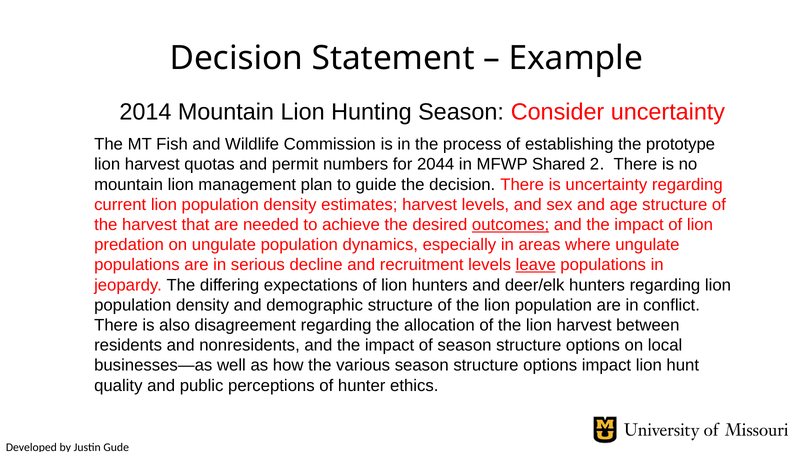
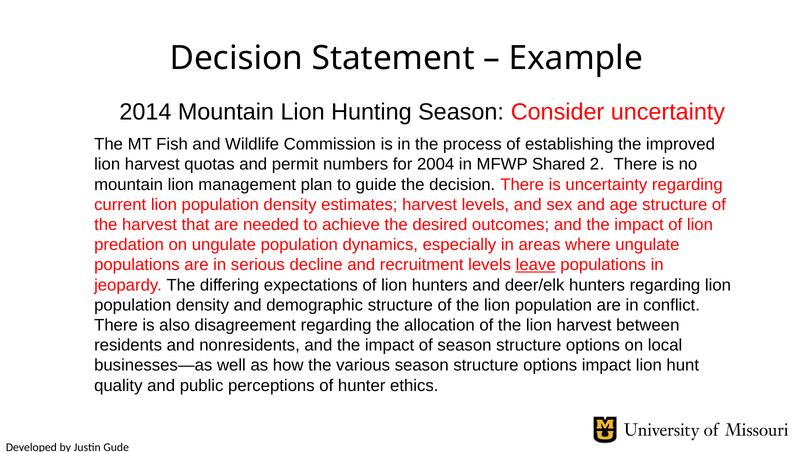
prototype: prototype -> improved
2044: 2044 -> 2004
outcomes underline: present -> none
